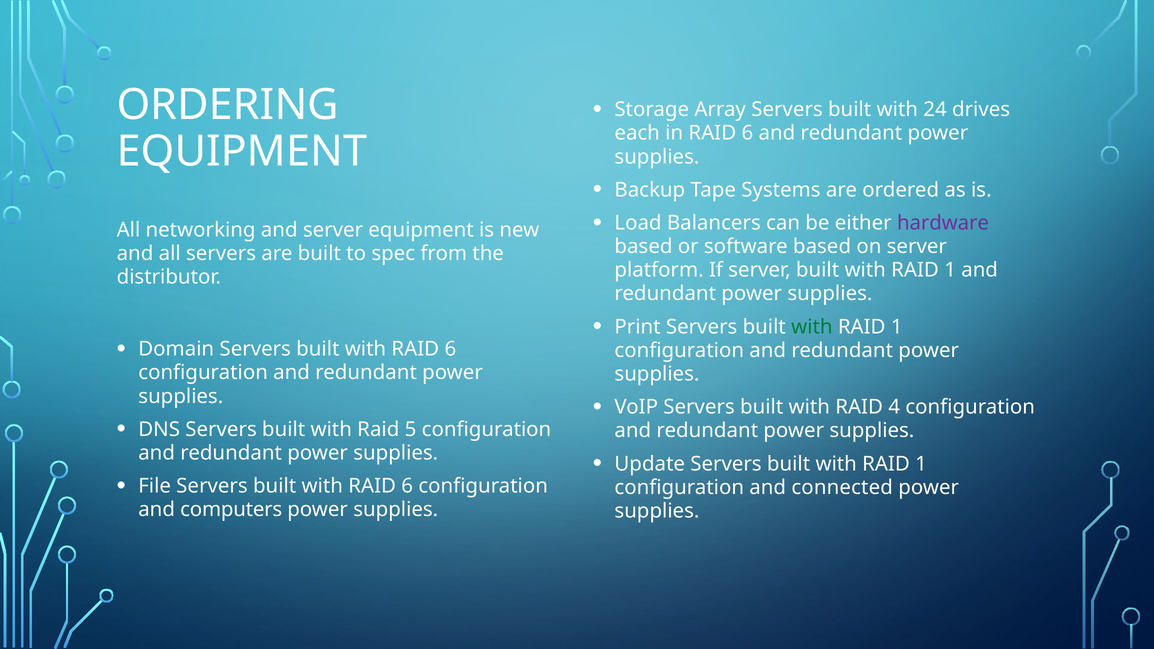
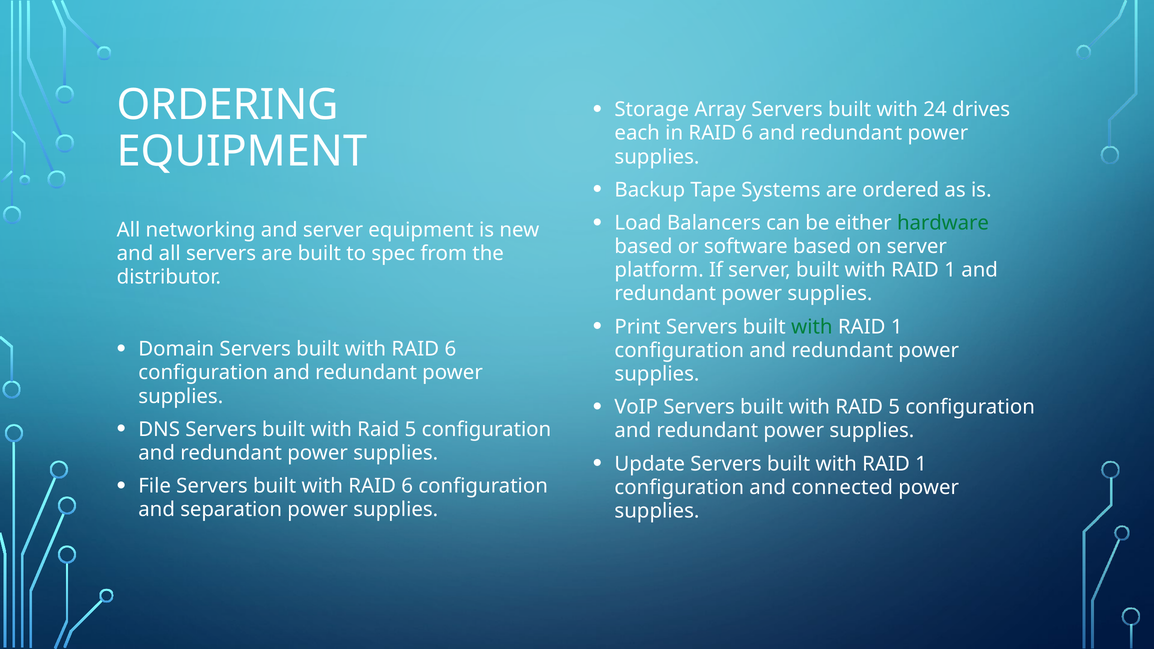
hardware colour: purple -> green
4 at (894, 407): 4 -> 5
computers: computers -> separation
